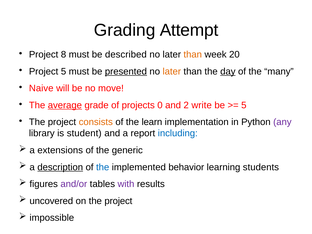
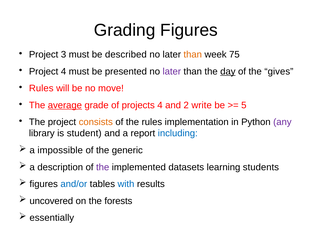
Grading Attempt: Attempt -> Figures
8: 8 -> 3
20: 20 -> 75
Project 5: 5 -> 4
presented underline: present -> none
later at (172, 71) colour: orange -> purple
many: many -> gives
Naive at (41, 88): Naive -> Rules
projects 0: 0 -> 4
the learn: learn -> rules
extensions: extensions -> impossible
description underline: present -> none
the at (103, 167) colour: blue -> purple
behavior: behavior -> datasets
and/or colour: purple -> blue
with colour: purple -> blue
on the project: project -> forests
impossible: impossible -> essentially
